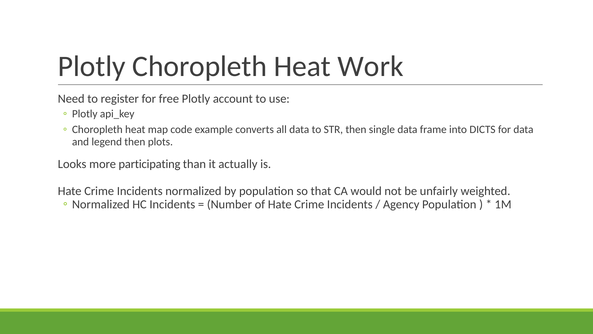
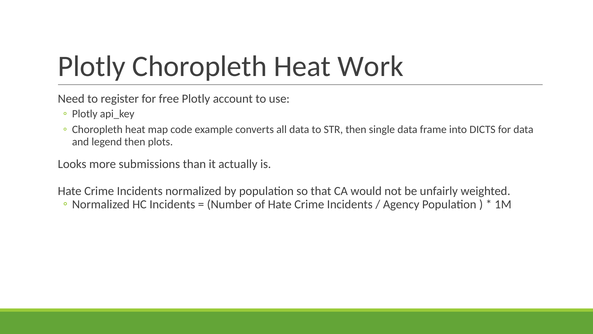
participating: participating -> submissions
